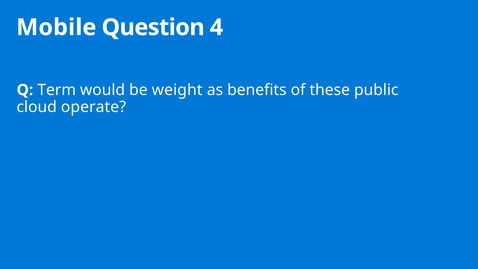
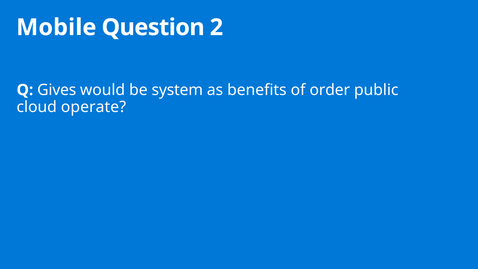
4: 4 -> 2
Term: Term -> Gives
weight: weight -> system
these: these -> order
